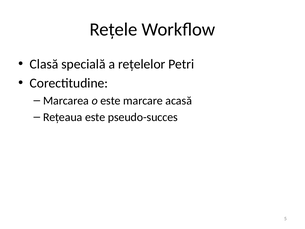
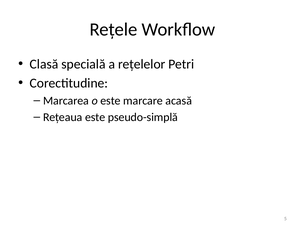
pseudo-succes: pseudo-succes -> pseudo-simplă
